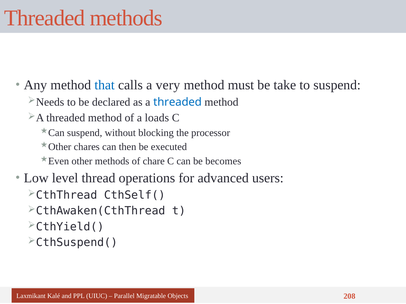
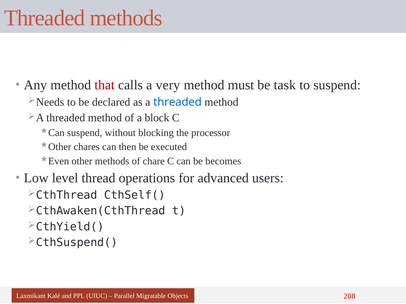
that colour: blue -> red
take: take -> task
loads: loads -> block
